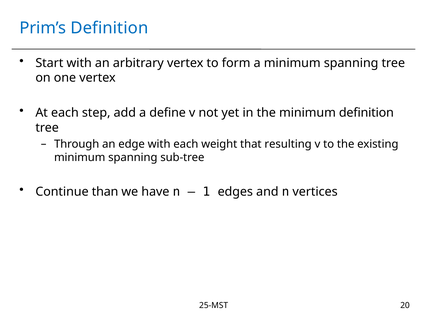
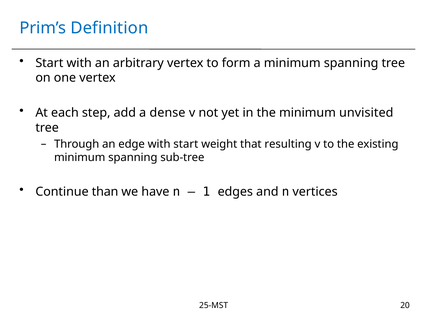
define: define -> dense
minimum definition: definition -> unvisited
with each: each -> start
